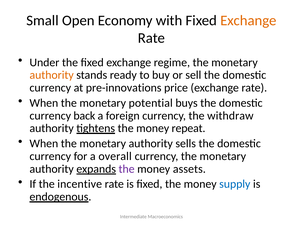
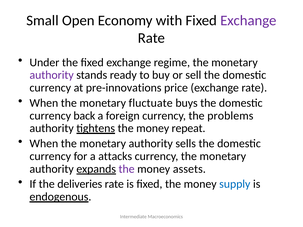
Exchange at (248, 20) colour: orange -> purple
authority at (52, 75) colour: orange -> purple
potential: potential -> fluctuate
withdraw: withdraw -> problems
overall: overall -> attacks
incentive: incentive -> deliveries
